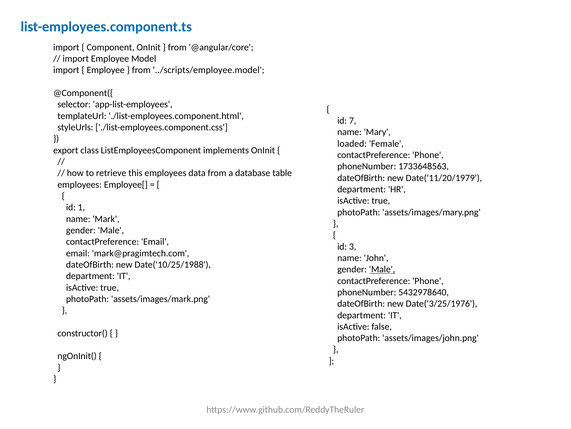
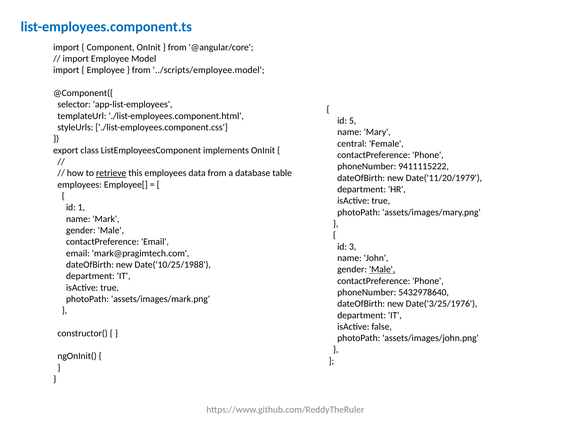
7: 7 -> 5
loaded: loaded -> central
1733648563: 1733648563 -> 9411115222
retrieve underline: none -> present
